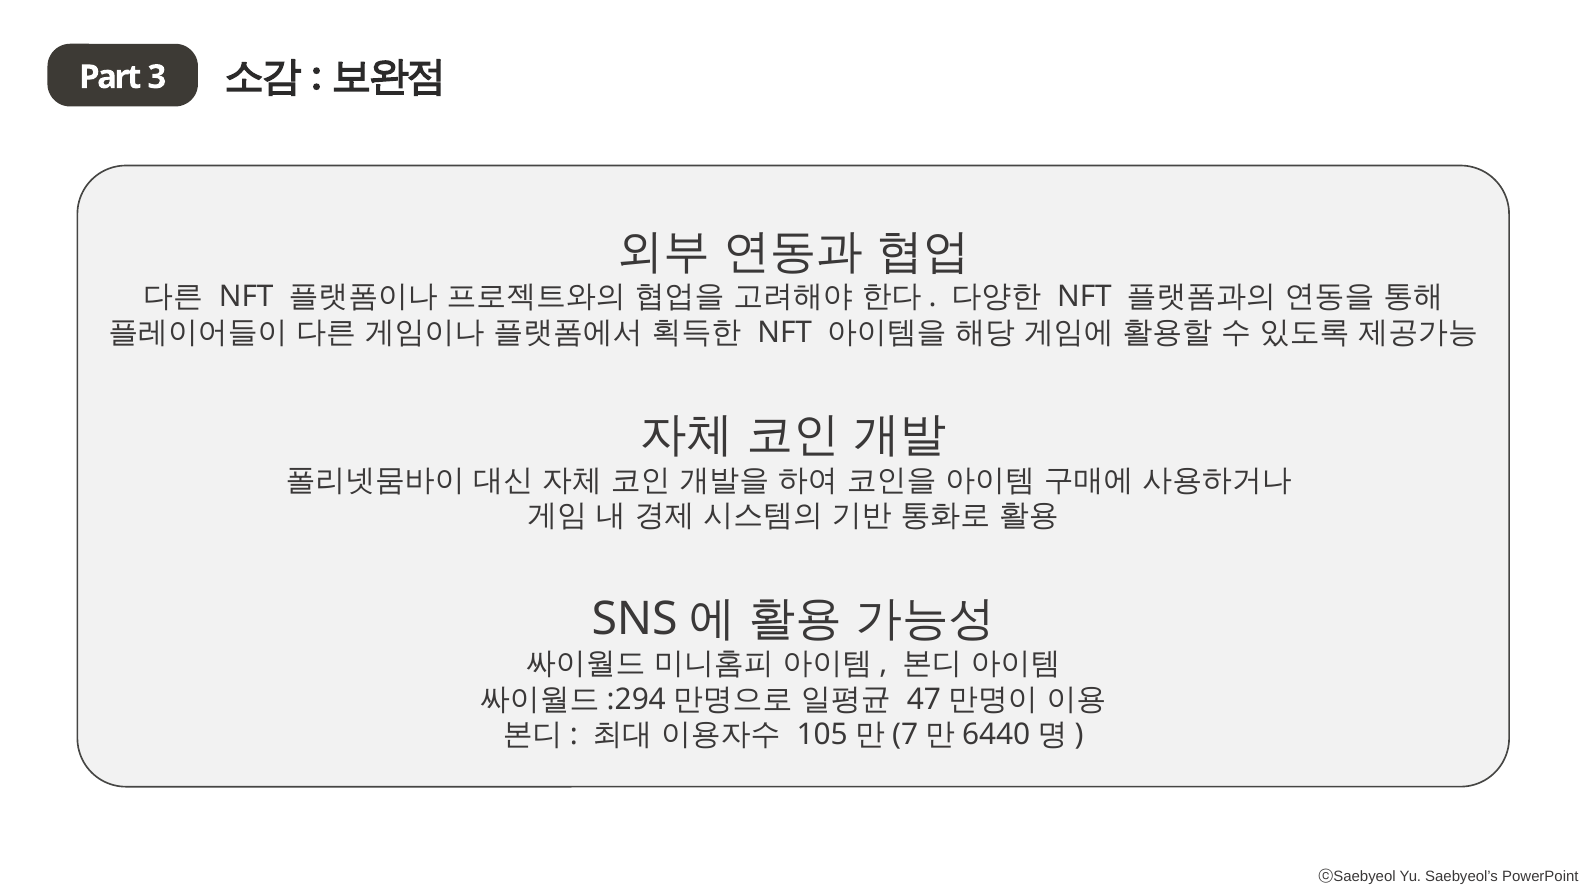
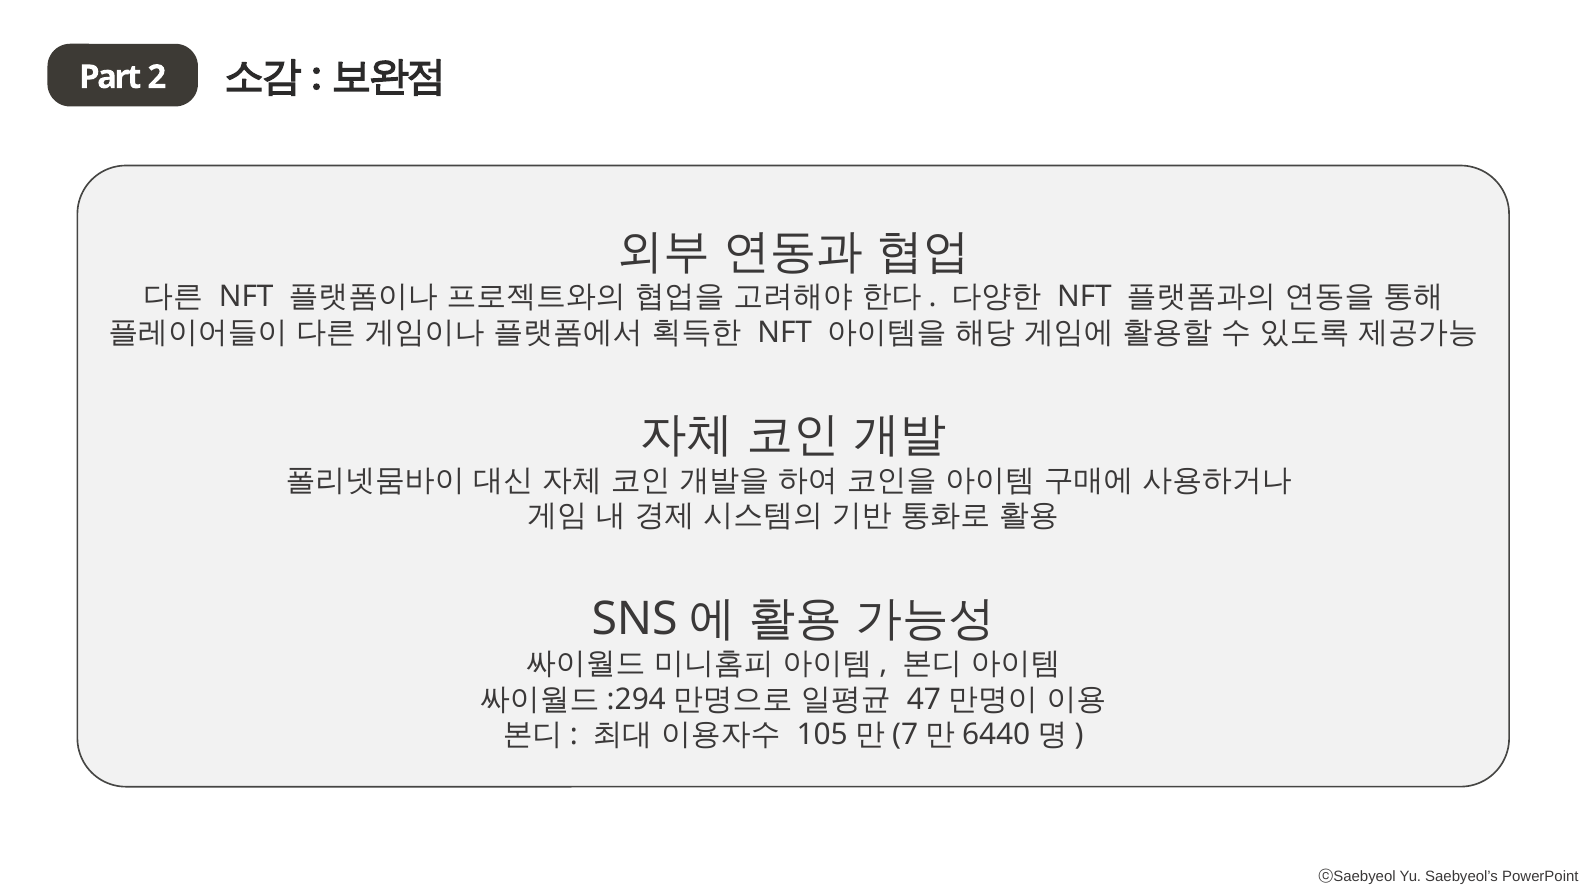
3: 3 -> 2
